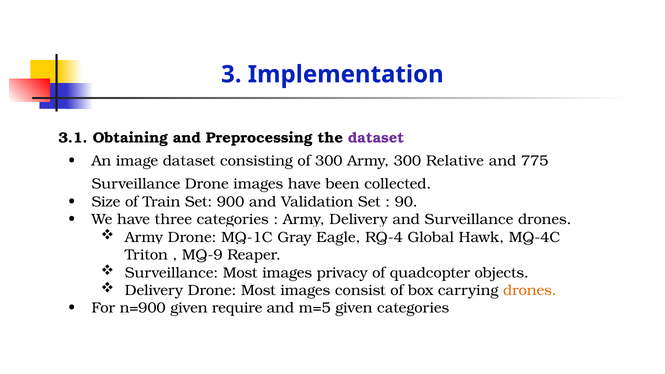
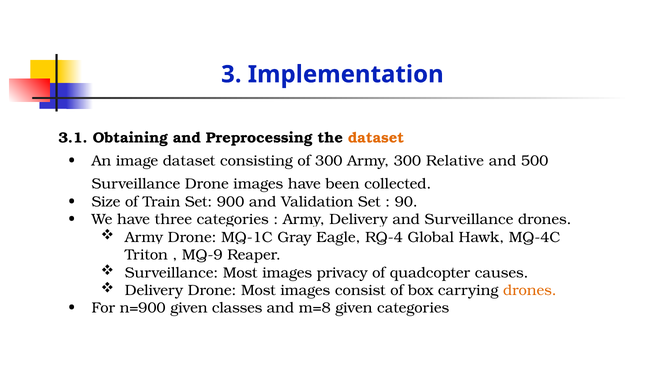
dataset at (376, 138) colour: purple -> orange
775: 775 -> 500
objects: objects -> causes
require: require -> classes
m=5: m=5 -> m=8
